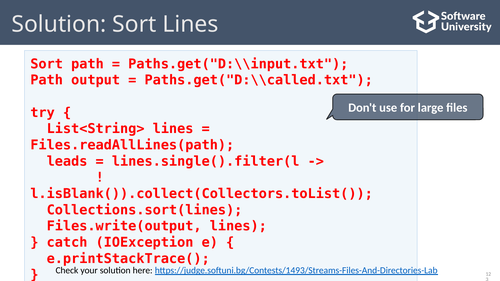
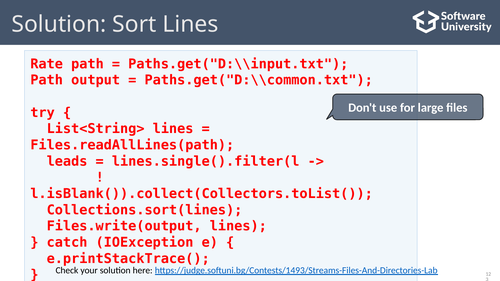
Sort at (47, 64): Sort -> Rate
Paths.get("D:\\called.txt: Paths.get("D:\\called.txt -> Paths.get("D:\\common.txt
